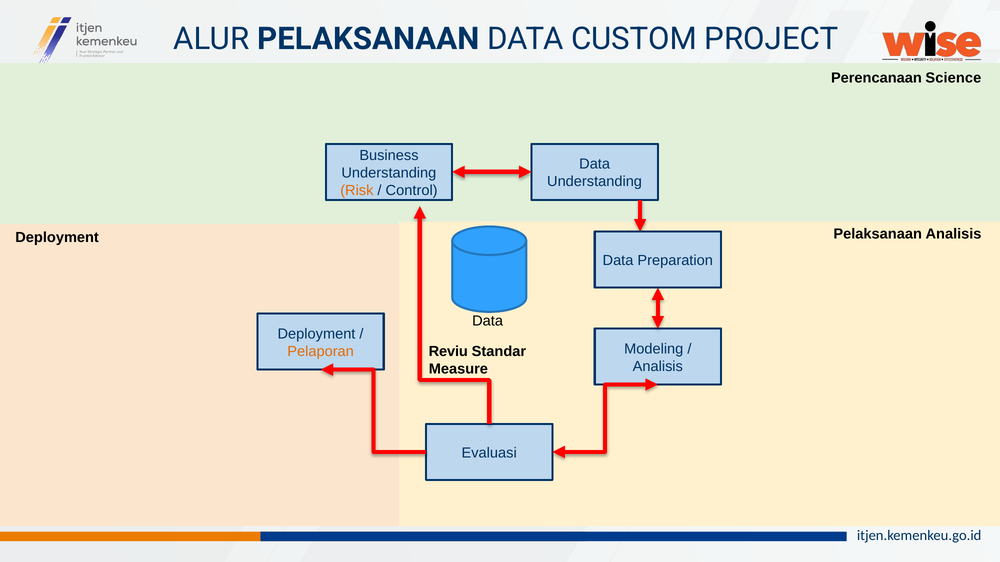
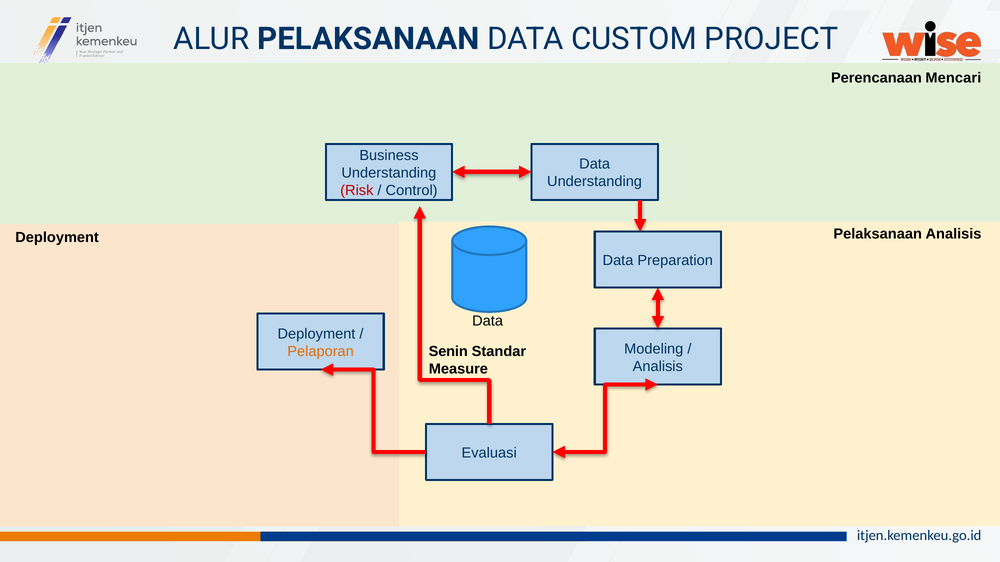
Science: Science -> Mencari
Risk colour: orange -> red
Reviu: Reviu -> Senin
